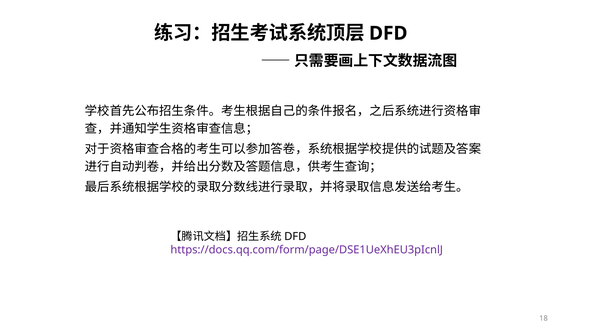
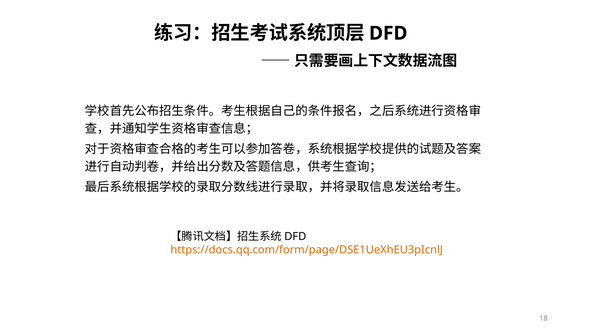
https://docs.qq.com/form/page/DSE1UeXhEU3pIcnlJ colour: purple -> orange
